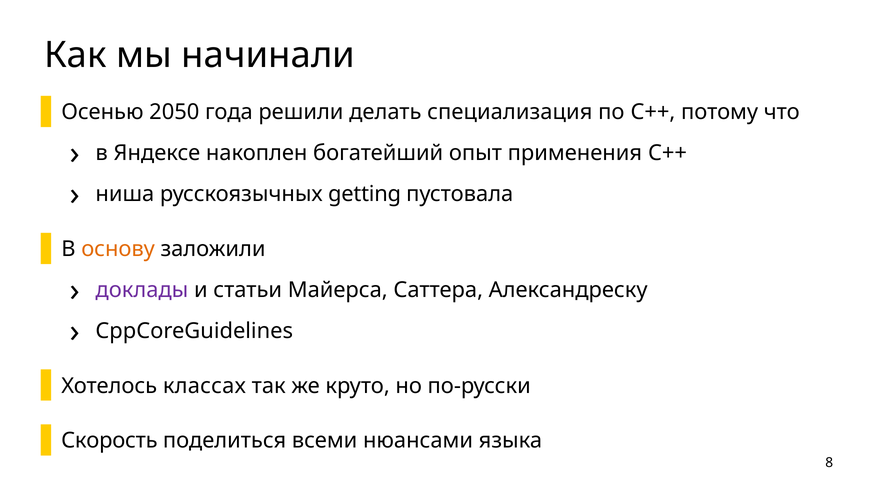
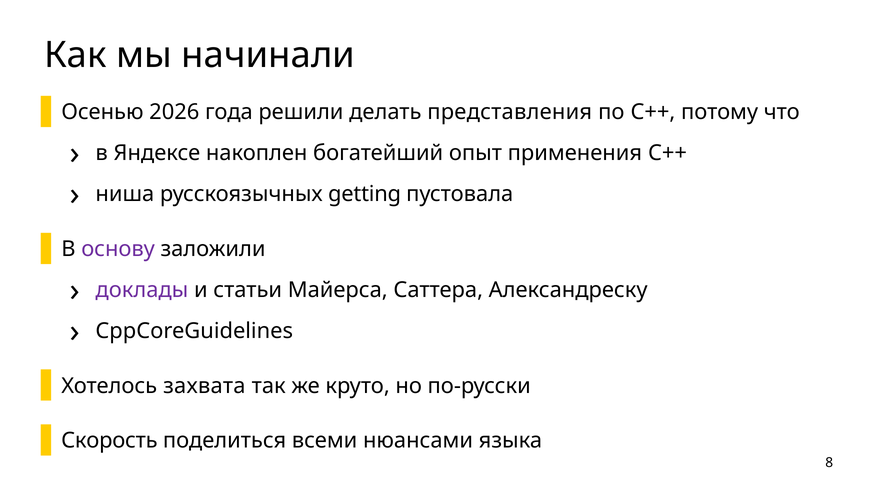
2050: 2050 -> 2026
специализация: специализация -> представления
основу colour: orange -> purple
классах: классах -> захвата
